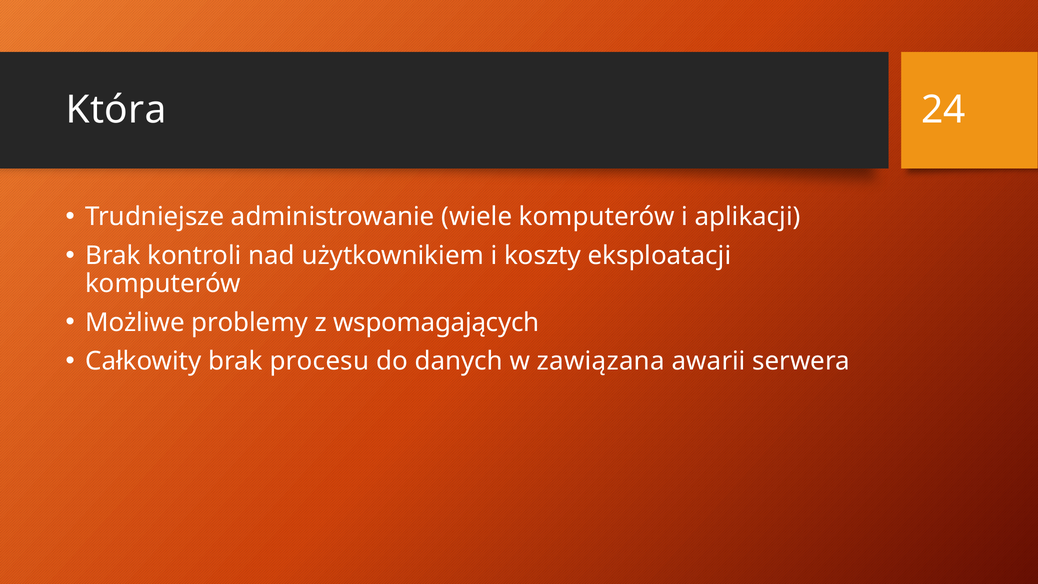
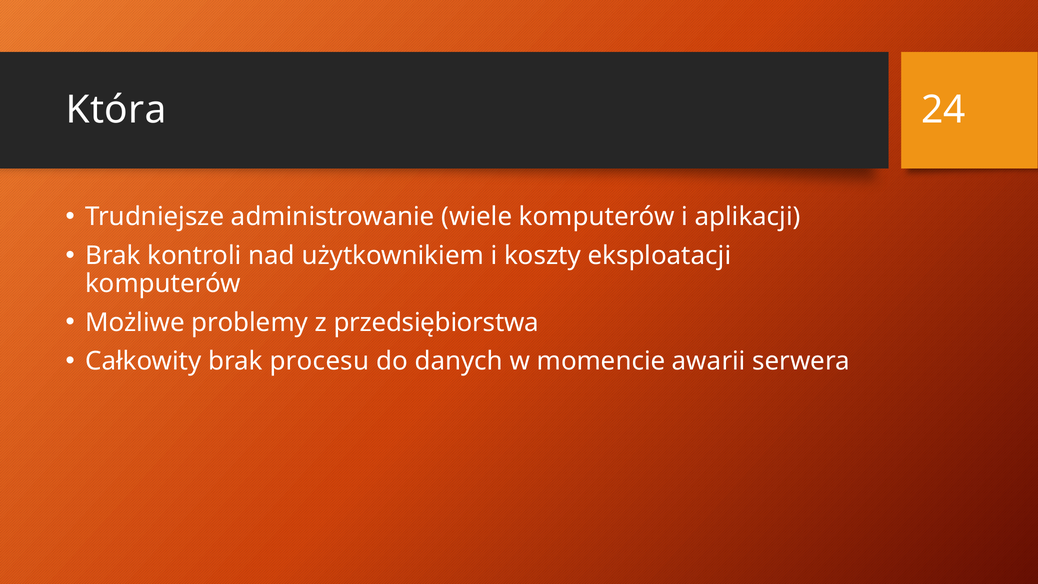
wspomagających: wspomagających -> przedsiębiorstwa
zawiązana: zawiązana -> momencie
